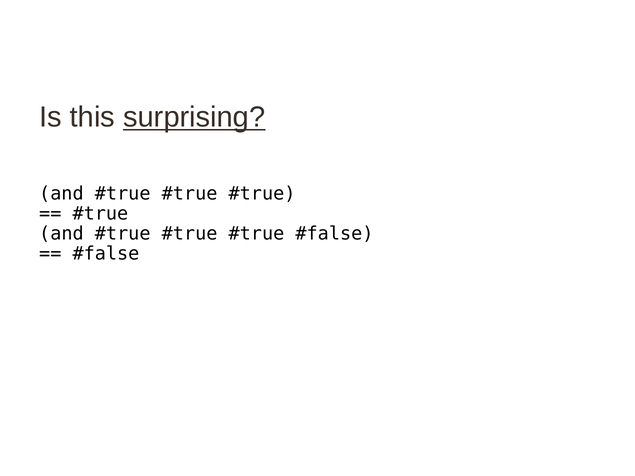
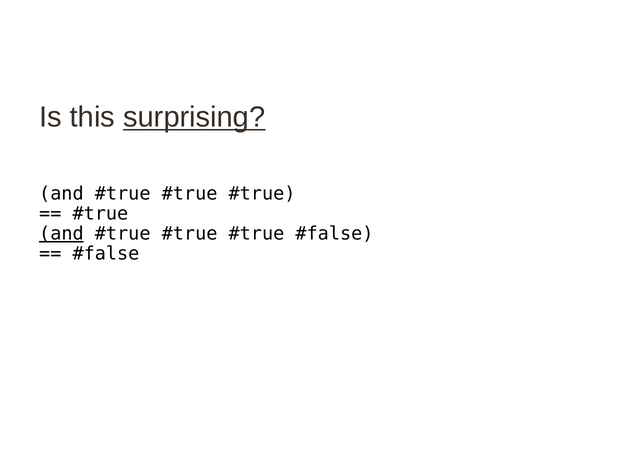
and at (61, 234) underline: none -> present
